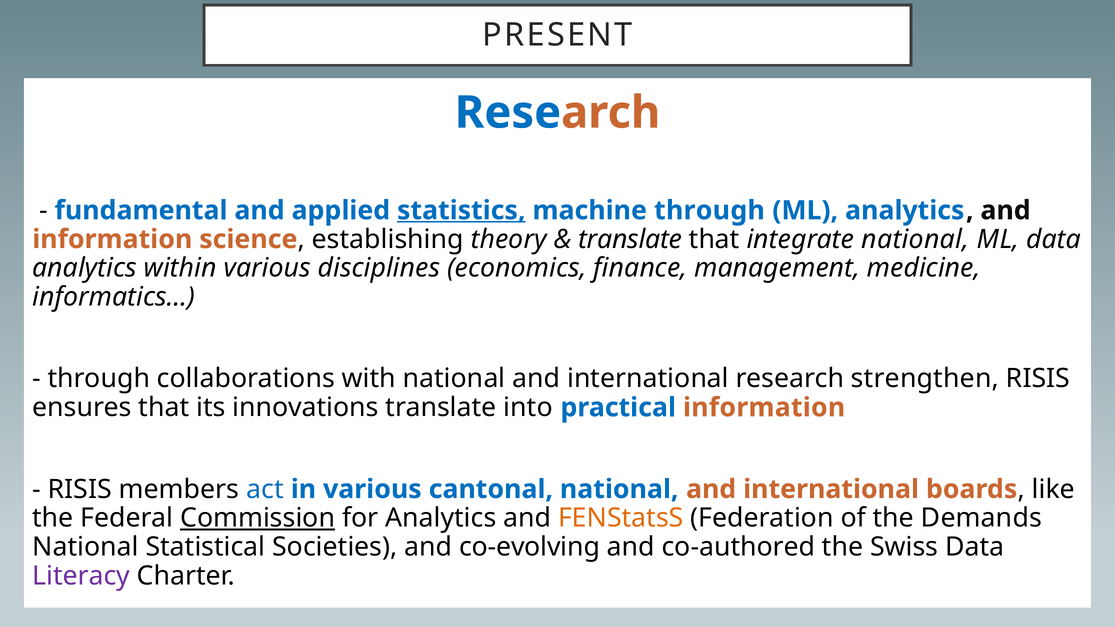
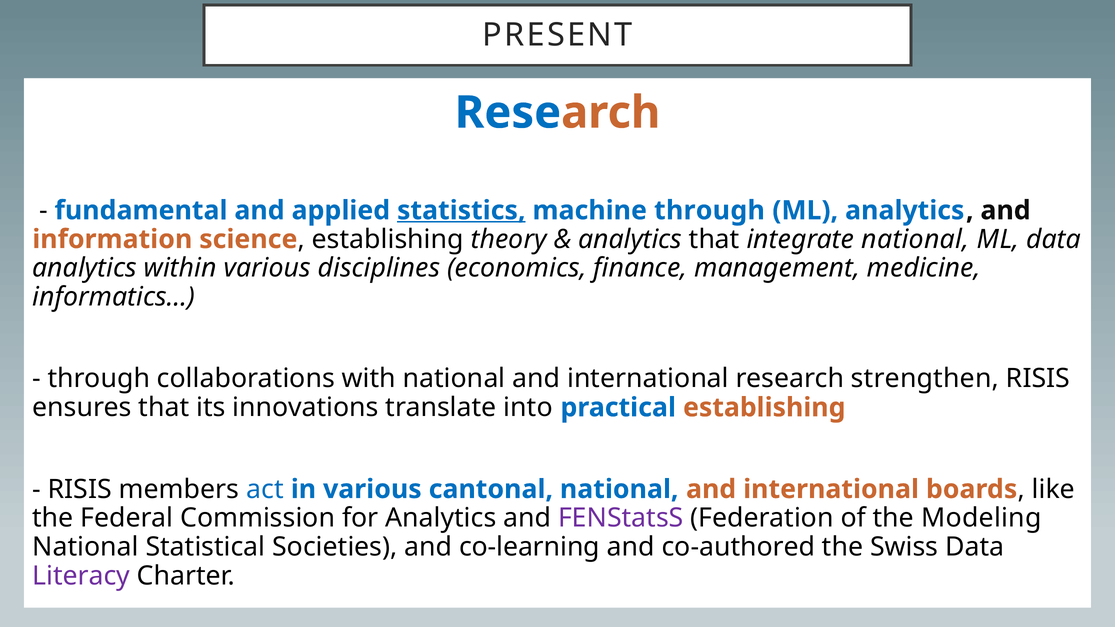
translate at (630, 239): translate -> analytics
practical information: information -> establishing
Commission underline: present -> none
FENStatsS colour: orange -> purple
Demands: Demands -> Modeling
co-evolving: co-evolving -> co-learning
